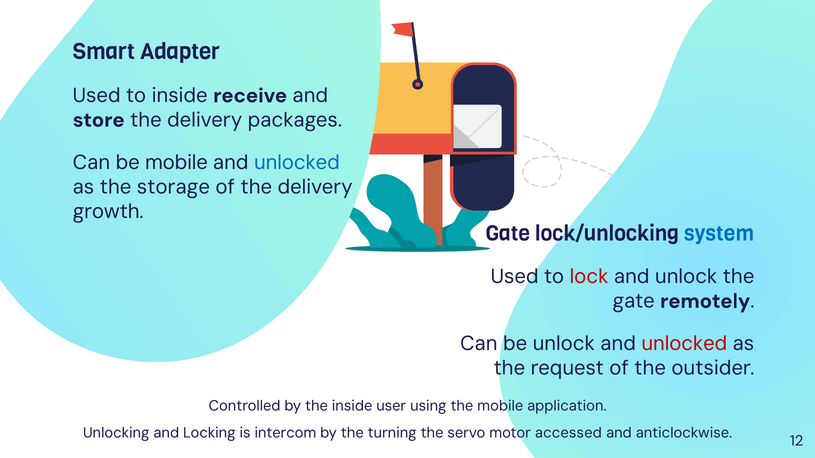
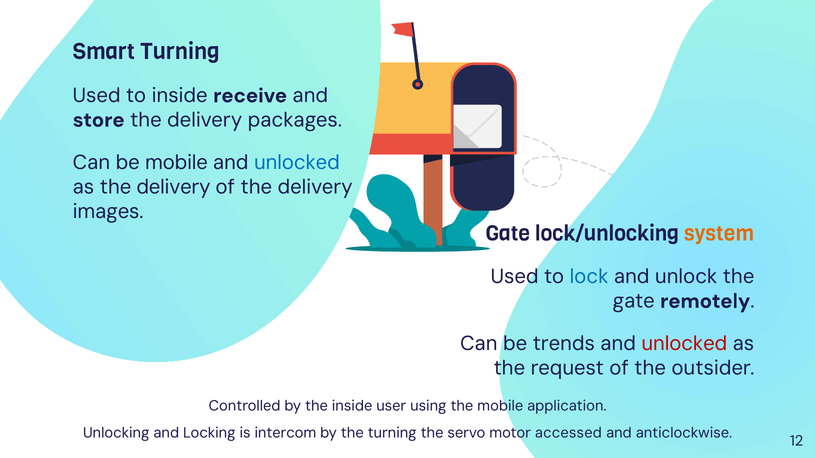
Smart Adapter: Adapter -> Turning
as the storage: storage -> delivery
growth: growth -> images
system colour: blue -> orange
lock colour: red -> blue
be unlock: unlock -> trends
